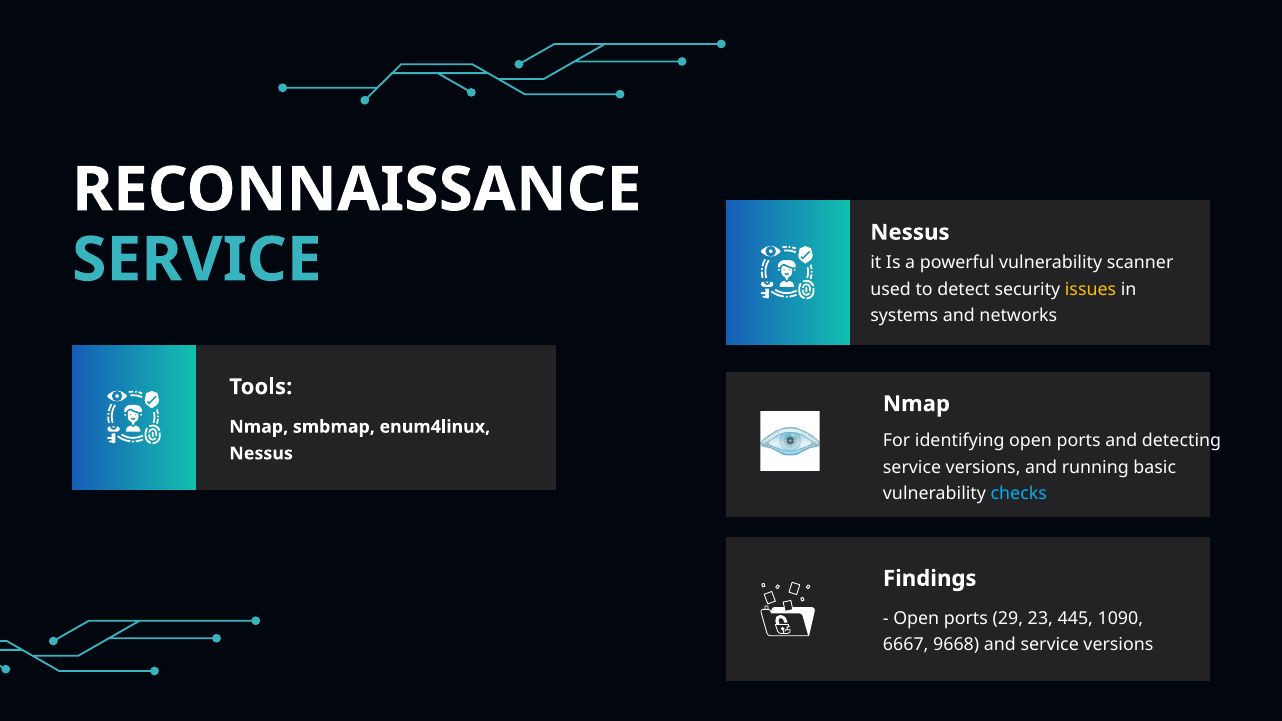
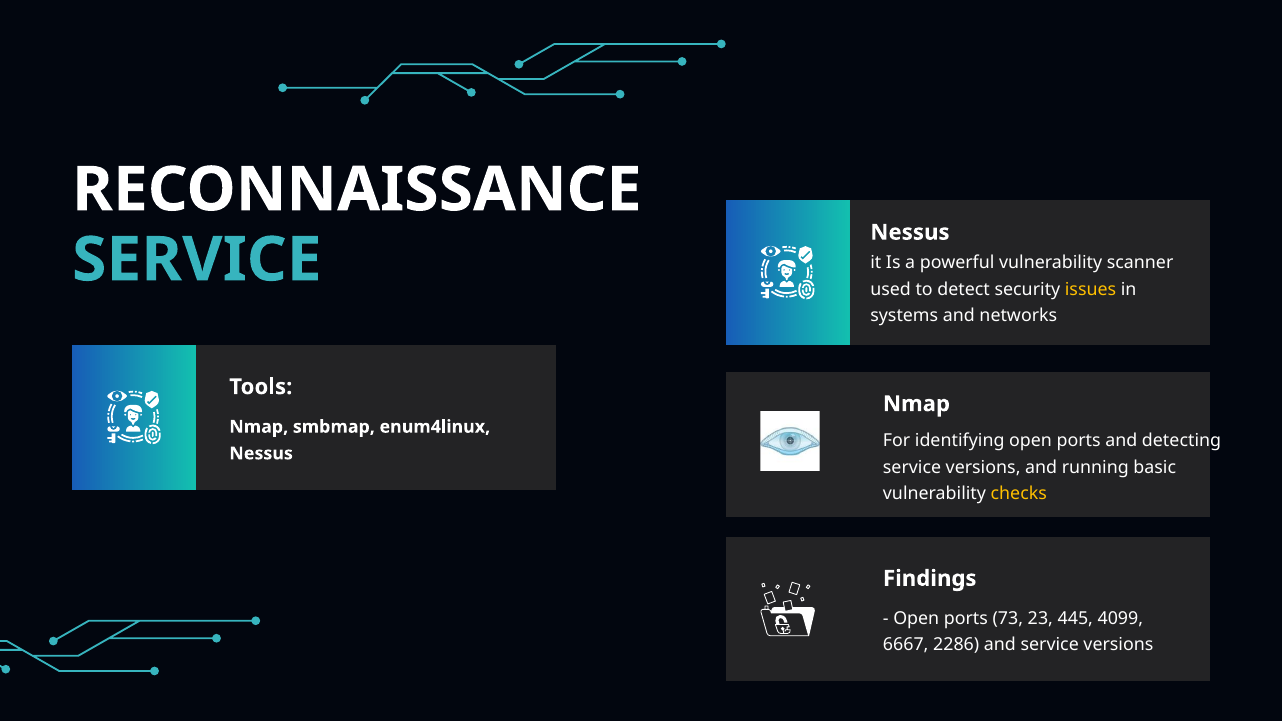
checks colour: light blue -> yellow
29: 29 -> 73
1090: 1090 -> 4099
9668: 9668 -> 2286
